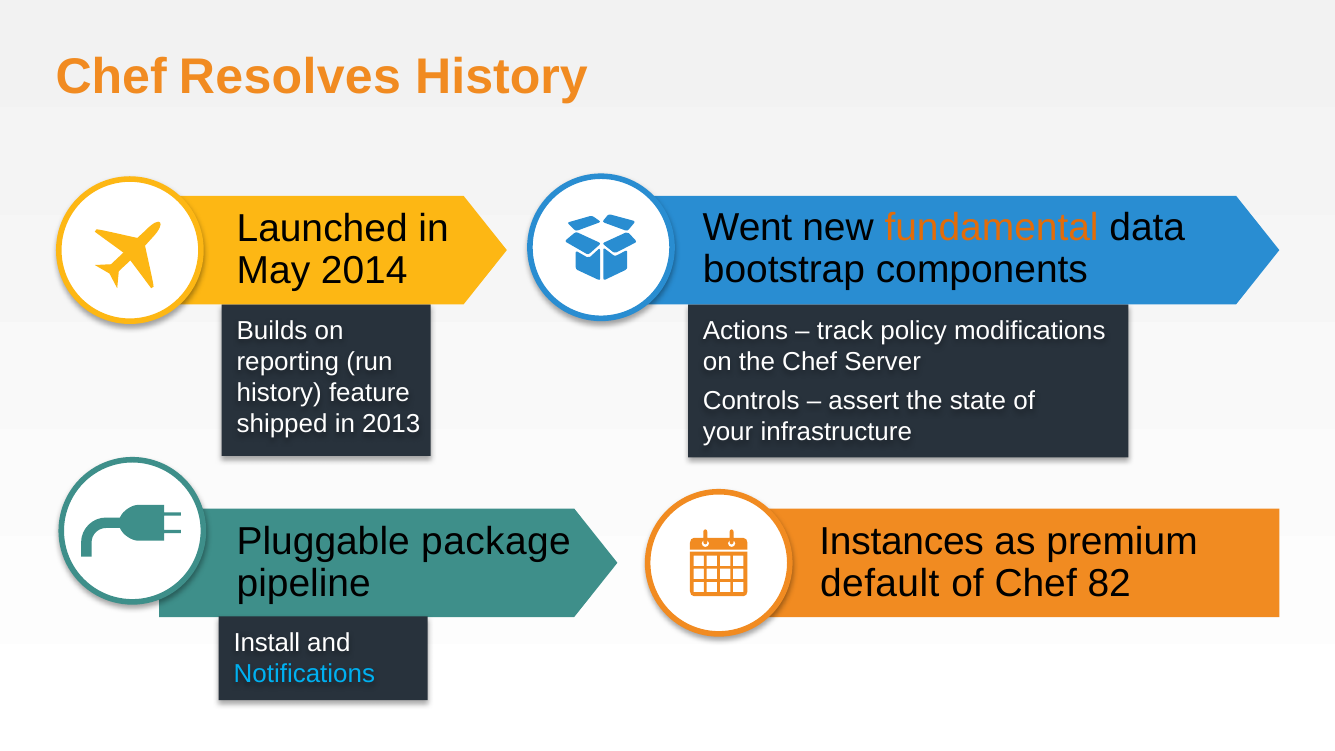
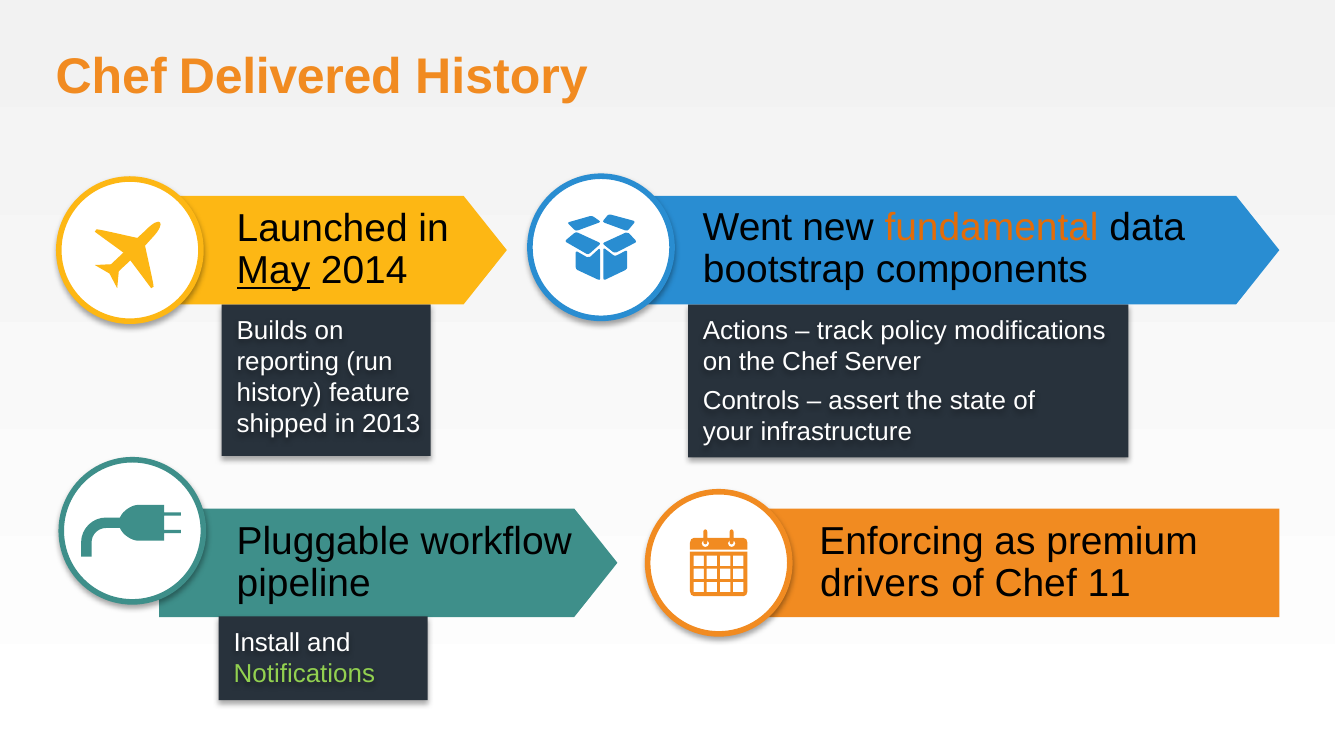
Resolves: Resolves -> Delivered
May underline: none -> present
package: package -> workflow
Instances: Instances -> Enforcing
default: default -> drivers
82: 82 -> 11
Notifications colour: light blue -> light green
